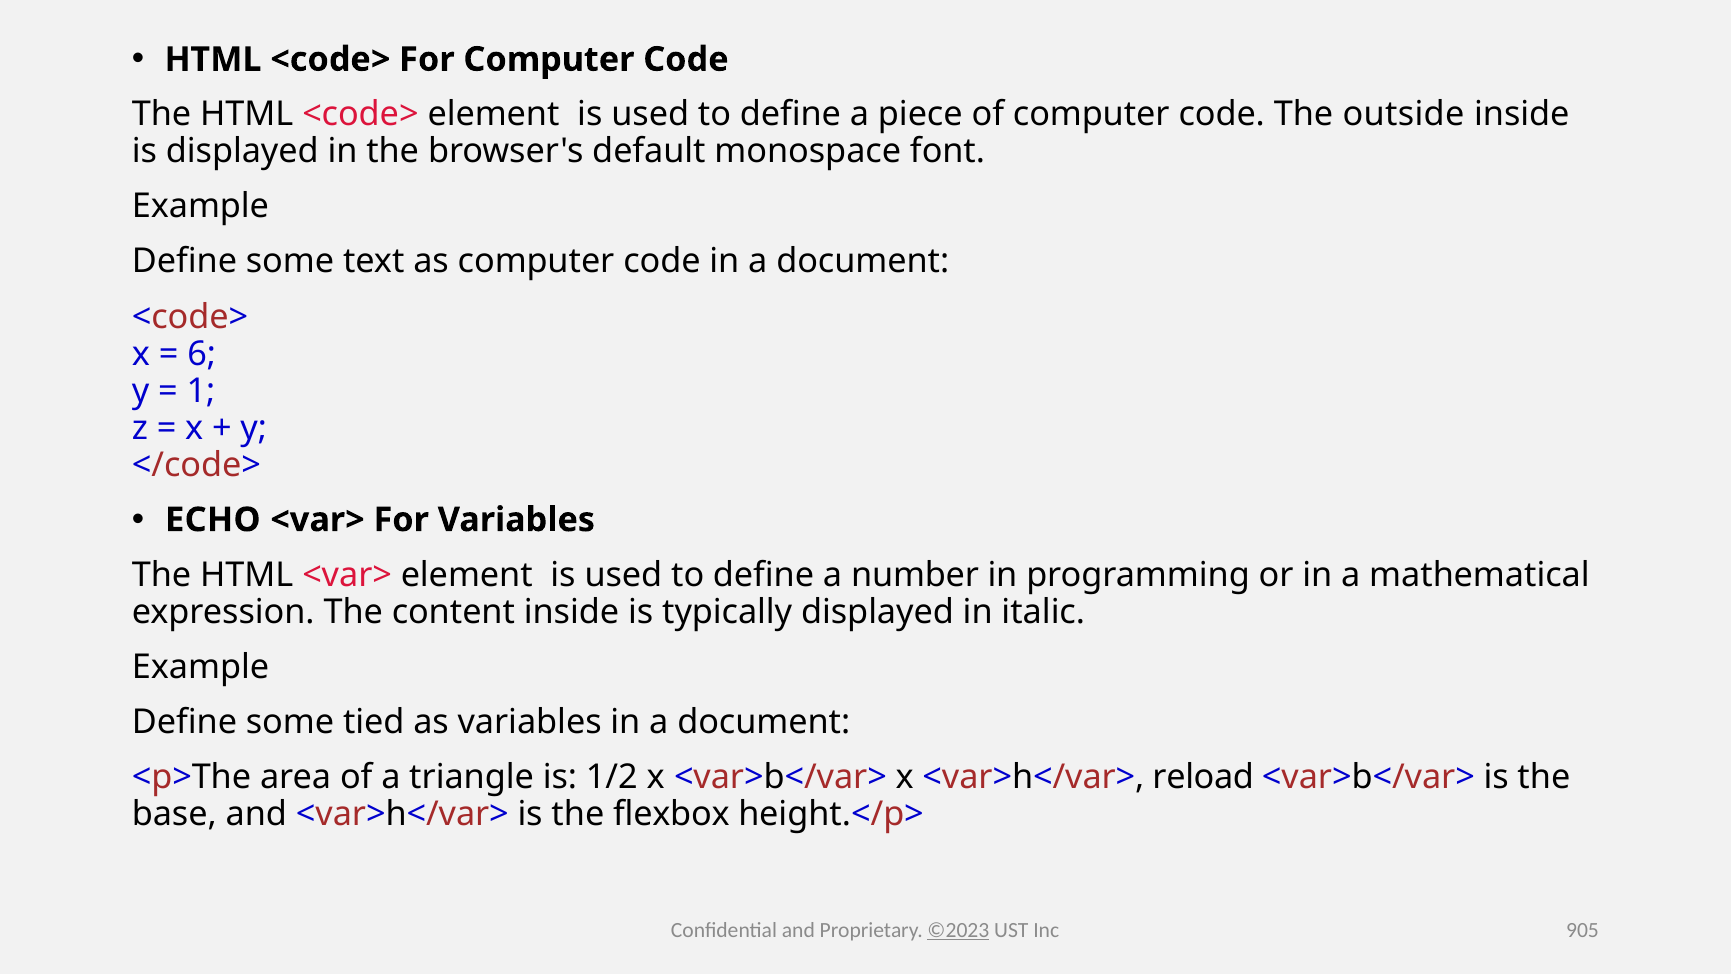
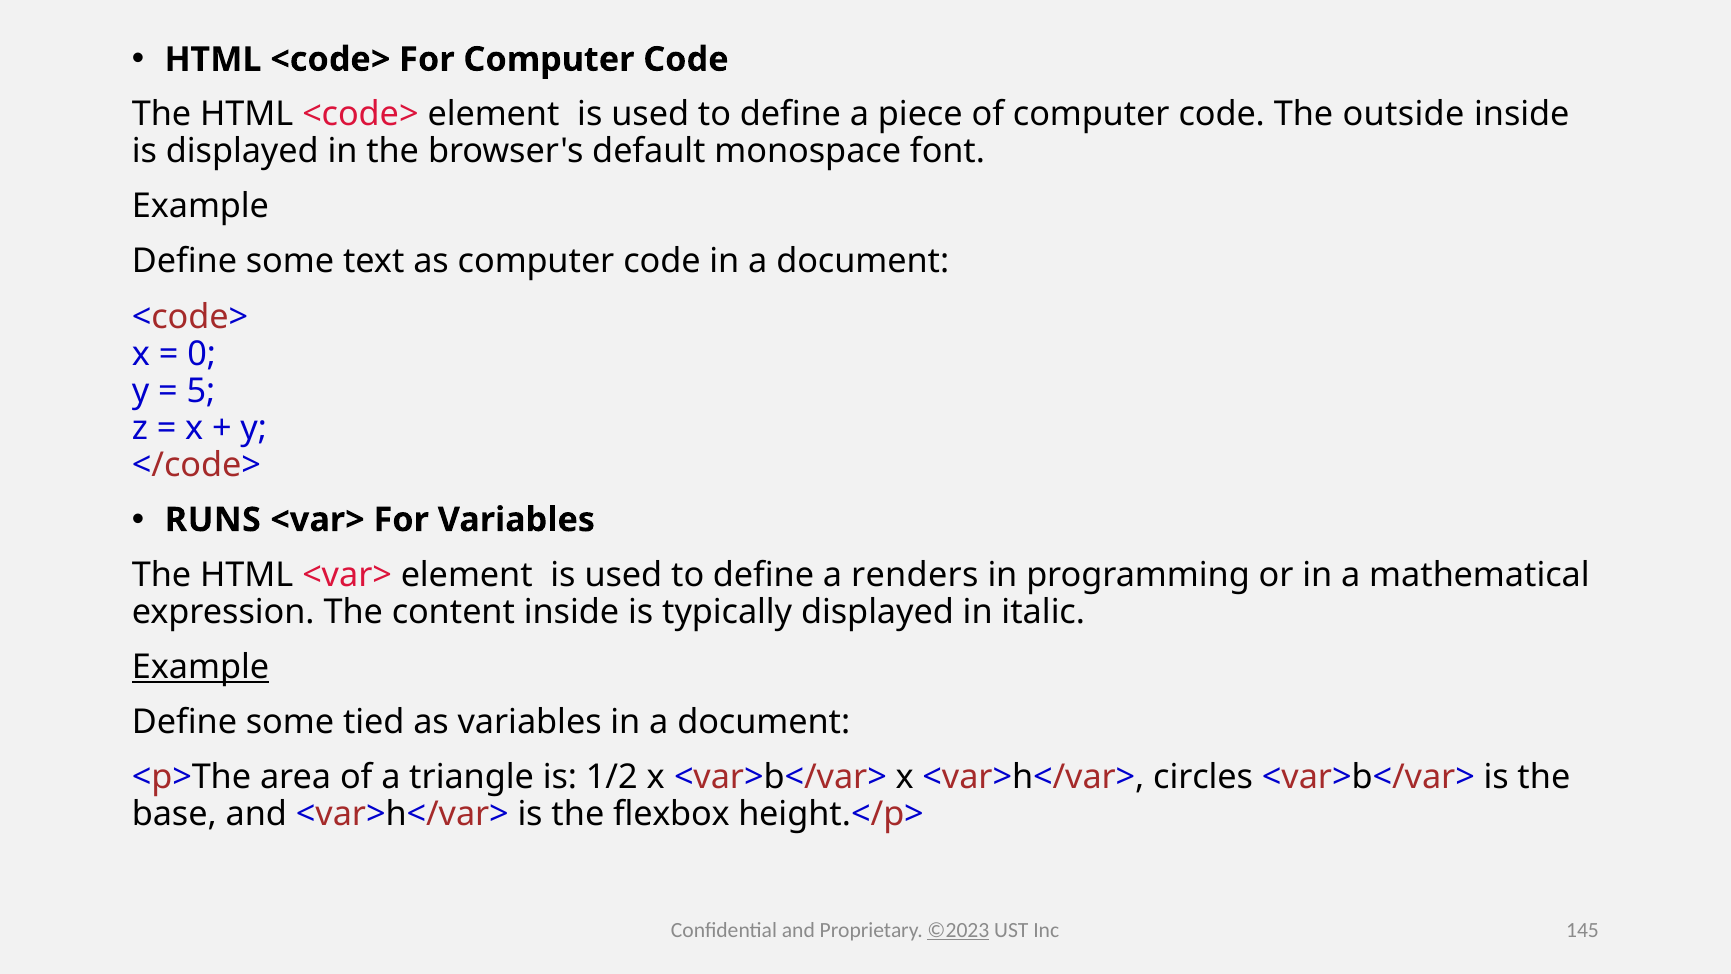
6: 6 -> 0
1: 1 -> 5
ECHO: ECHO -> RUNS
number: number -> renders
Example at (201, 667) underline: none -> present
reload: reload -> circles
905: 905 -> 145
